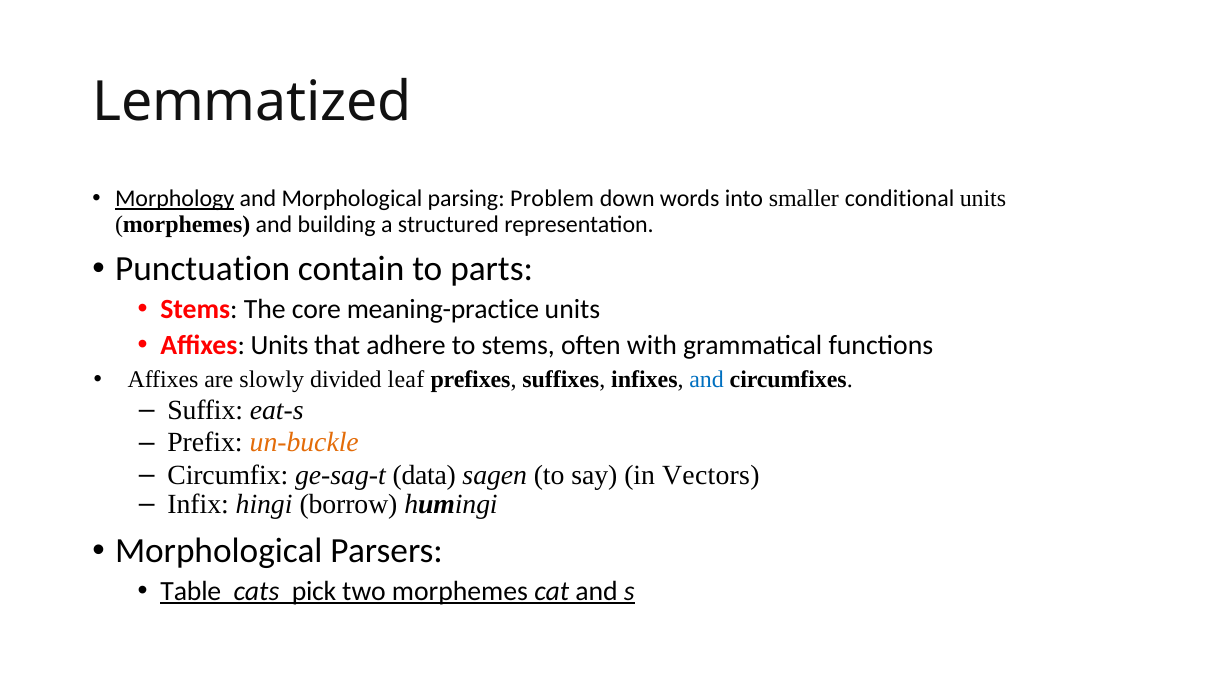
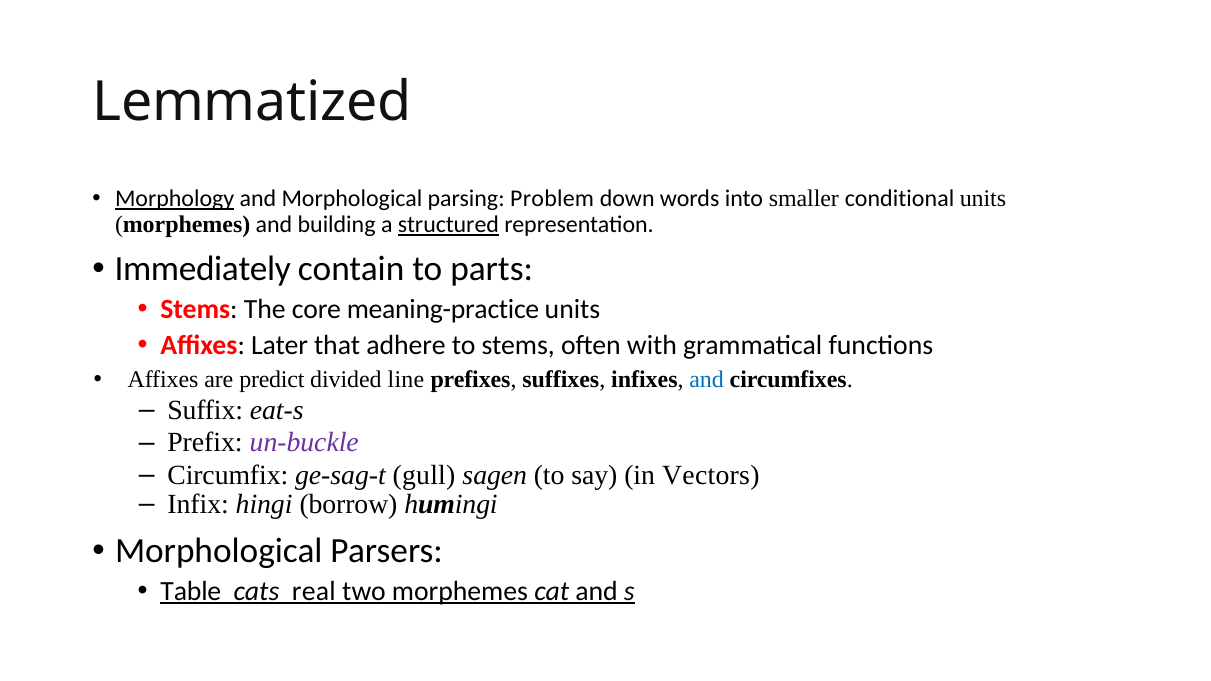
structured underline: none -> present
Punctuation: Punctuation -> Immediately
Affixes Units: Units -> Later
slowly: slowly -> predict
leaf: leaf -> line
un-buckle colour: orange -> purple
data: data -> gull
pick: pick -> real
